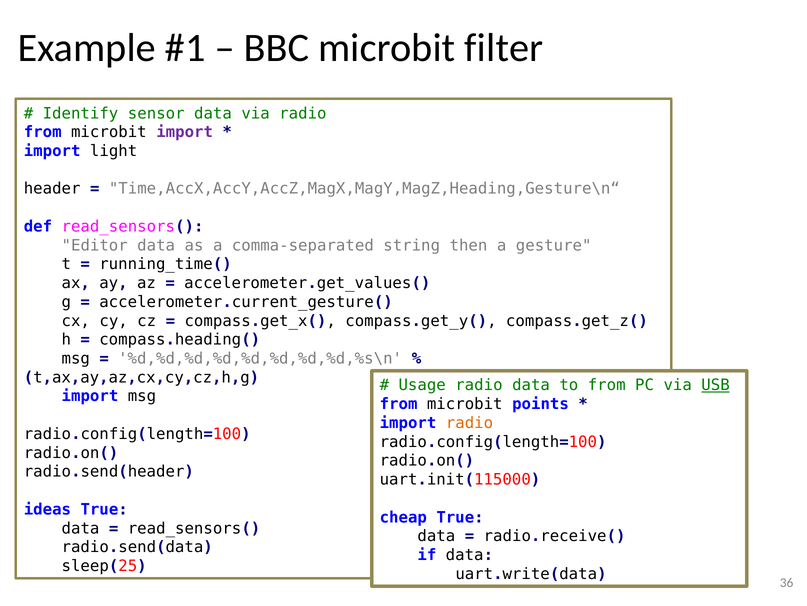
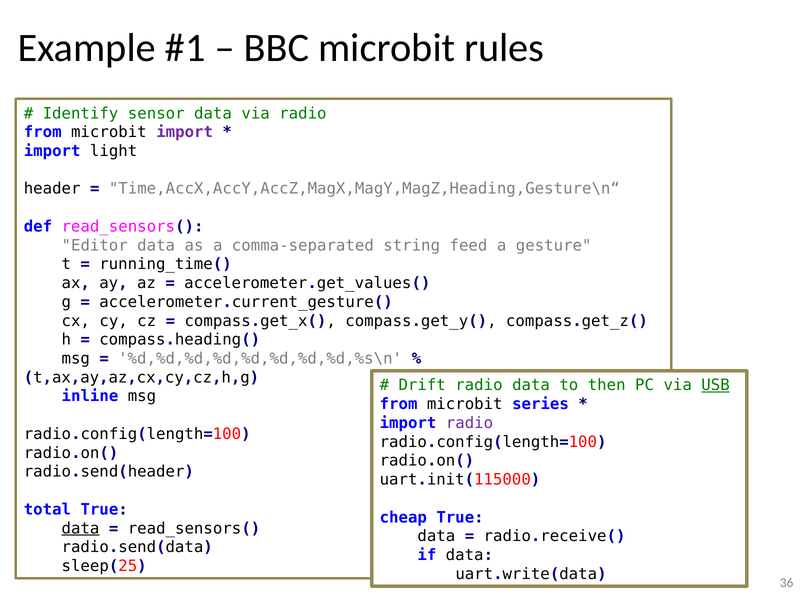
filter: filter -> rules
then: then -> feed
Usage: Usage -> Drift
to from: from -> then
import at (90, 396): import -> inline
points: points -> series
radio at (469, 422) colour: orange -> purple
ideas: ideas -> total
data at (81, 528) underline: none -> present
